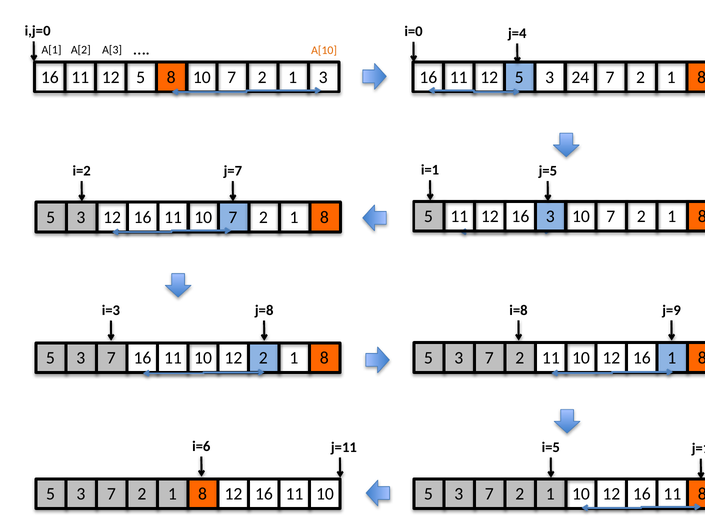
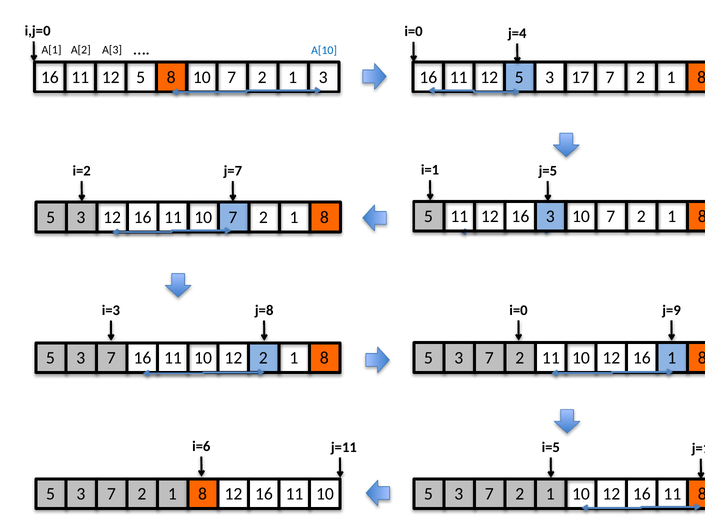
A[10 colour: orange -> blue
24: 24 -> 17
i=8 at (518, 310): i=8 -> i=0
